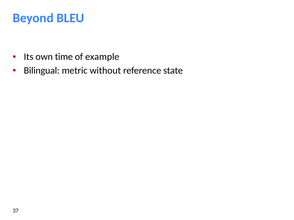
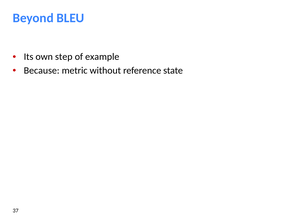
time: time -> step
Bilingual: Bilingual -> Because
